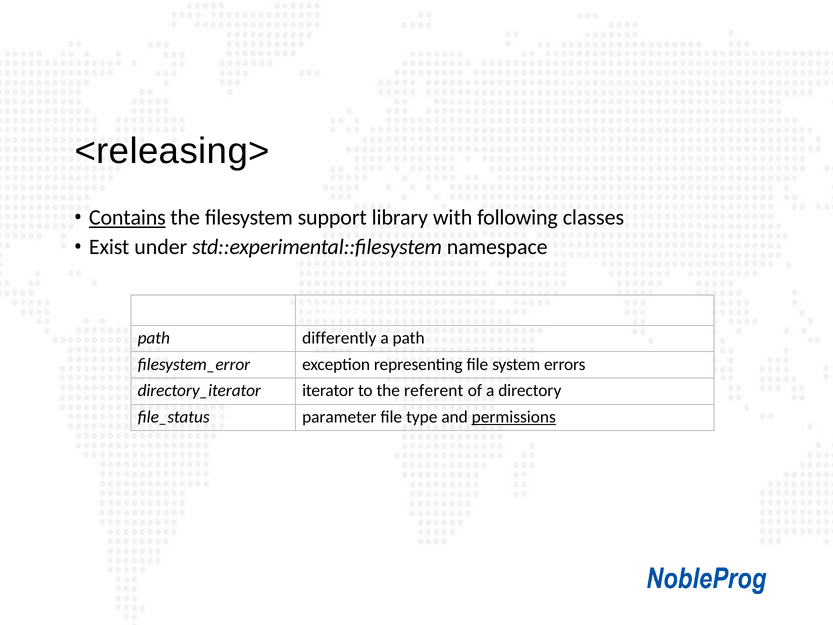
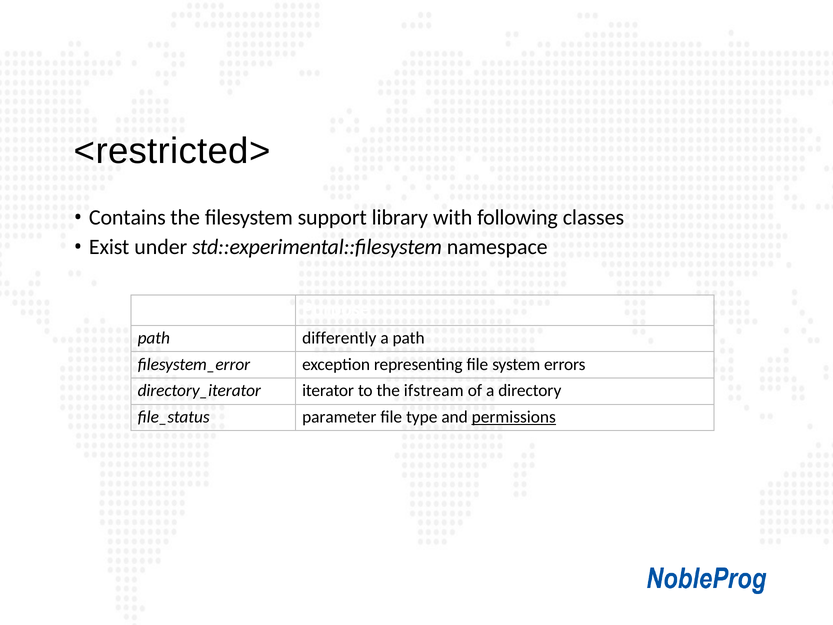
<releasing>: <releasing> -> <restricted>
Contains underline: present -> none
referent: referent -> ifstream
